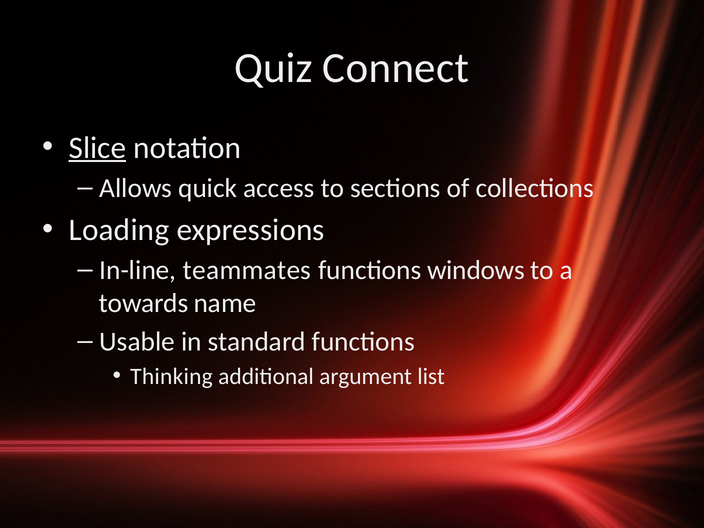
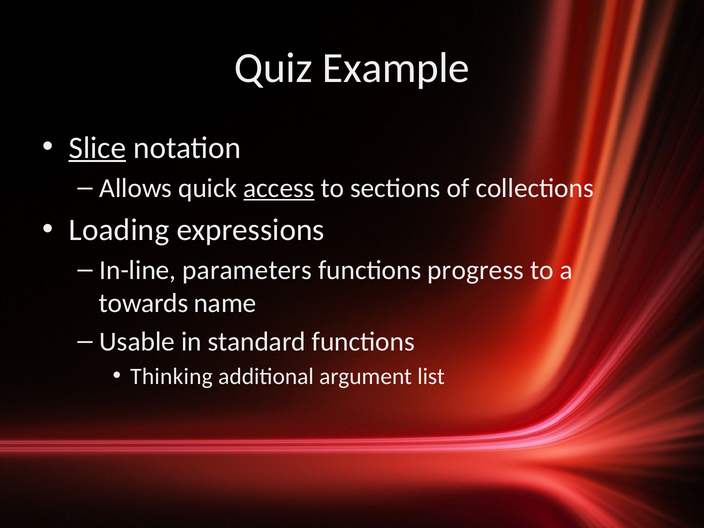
Connect: Connect -> Example
access underline: none -> present
teammates: teammates -> parameters
windows: windows -> progress
